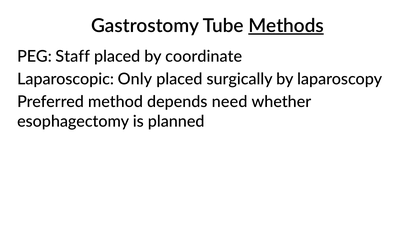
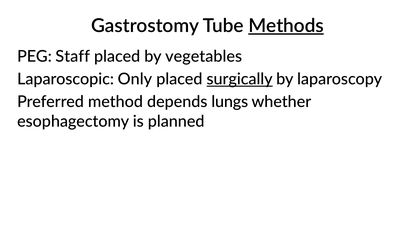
coordinate: coordinate -> vegetables
surgically underline: none -> present
need: need -> lungs
